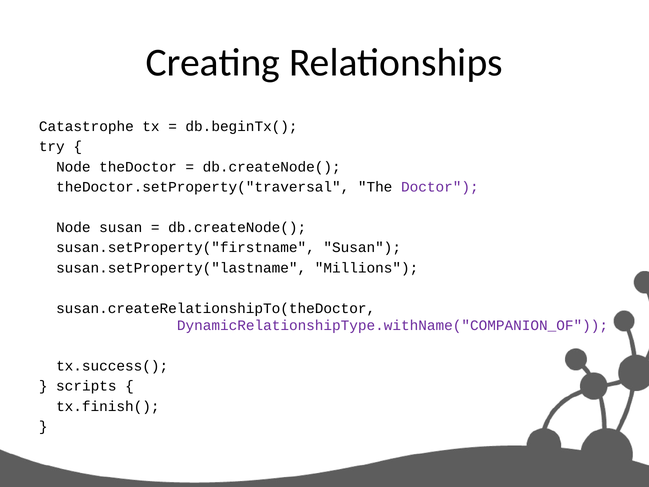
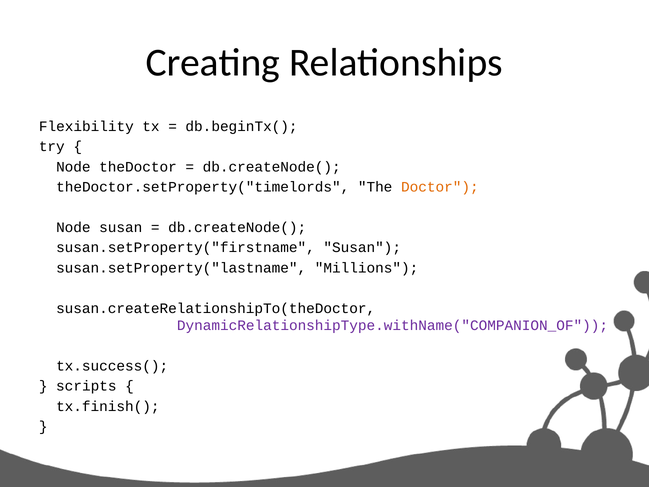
Catastrophe: Catastrophe -> Flexibility
theDoctor.setProperty("traversal: theDoctor.setProperty("traversal -> theDoctor.setProperty("timelords
Doctor colour: purple -> orange
